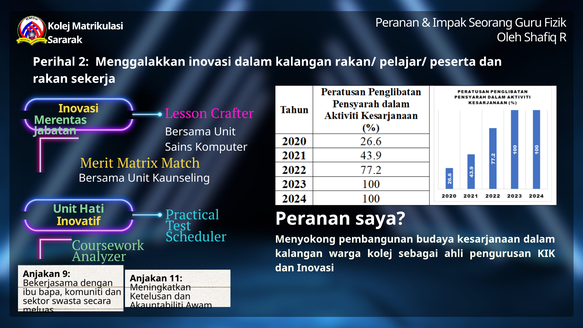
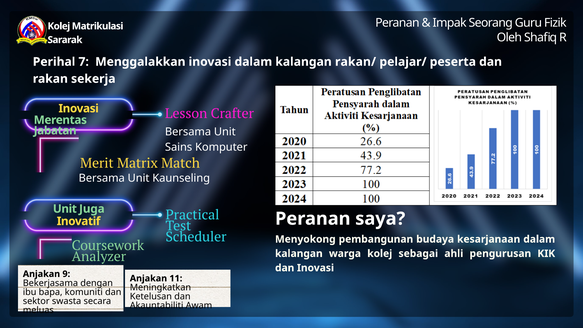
2: 2 -> 7
Hati: Hati -> Juga
